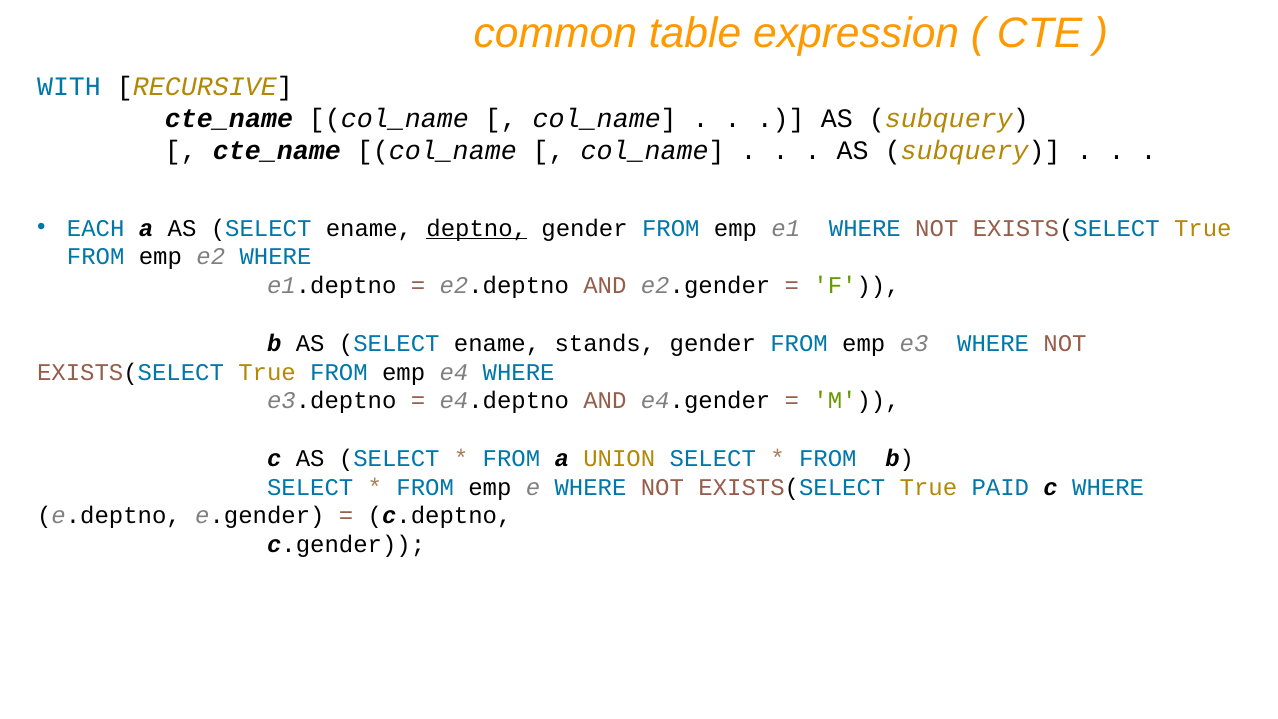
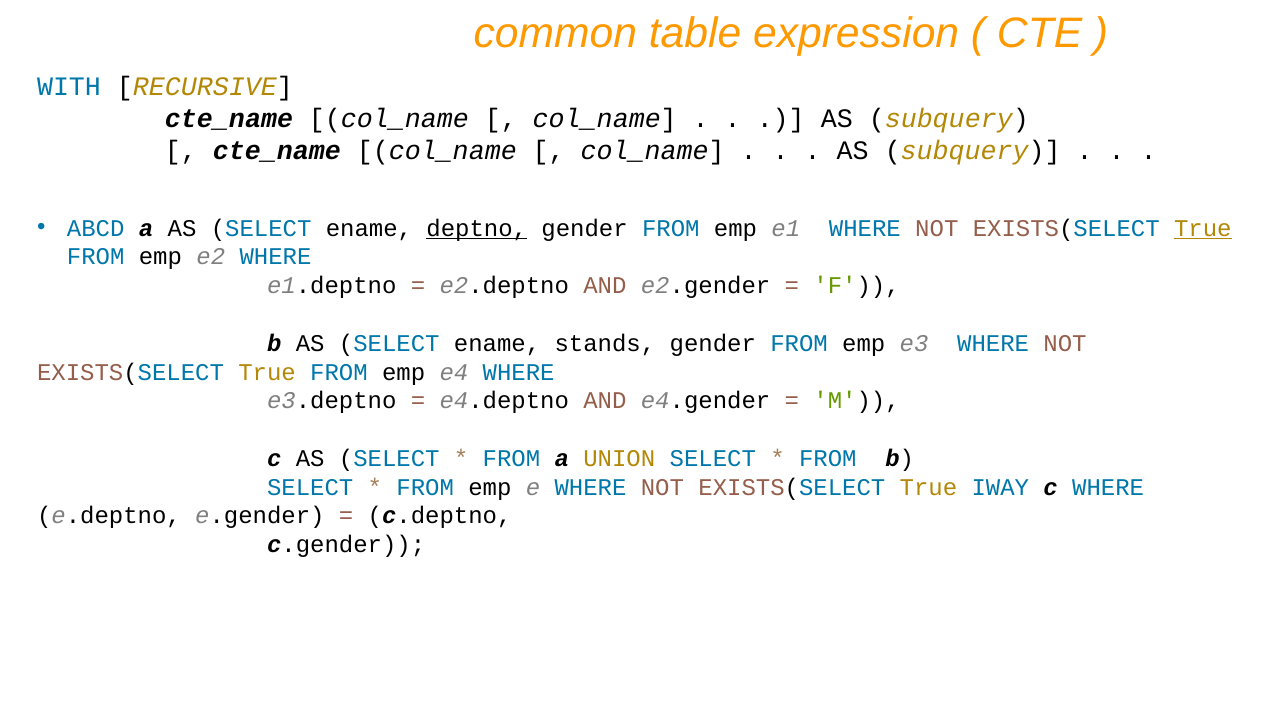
EACH: EACH -> ABCD
True at (1203, 228) underline: none -> present
PAID: PAID -> IWAY
